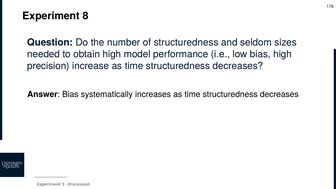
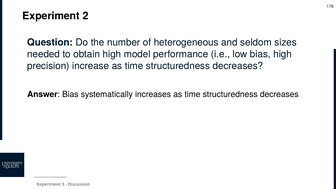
8: 8 -> 2
of structuredness: structuredness -> heterogeneous
